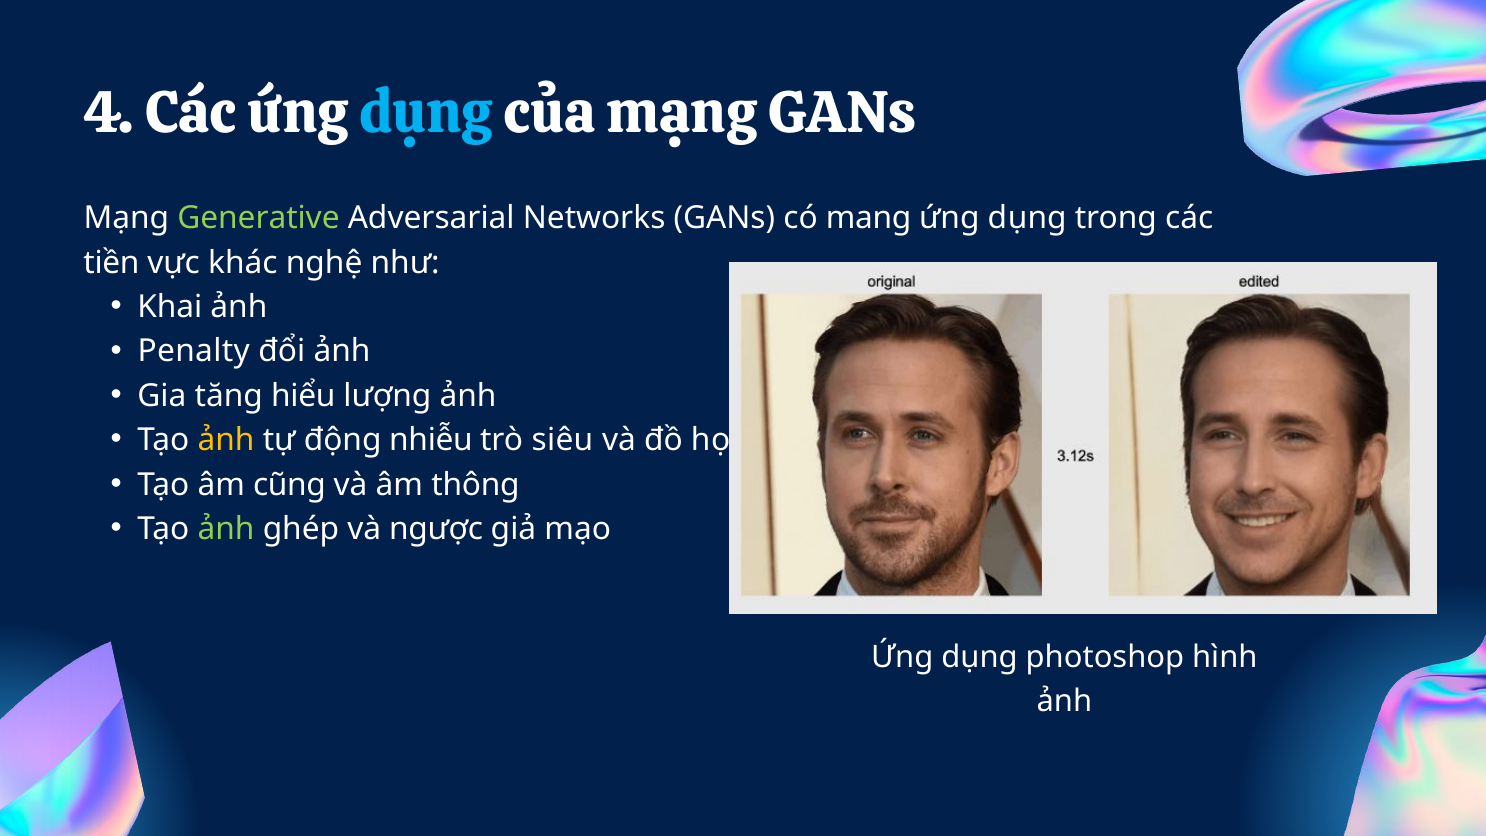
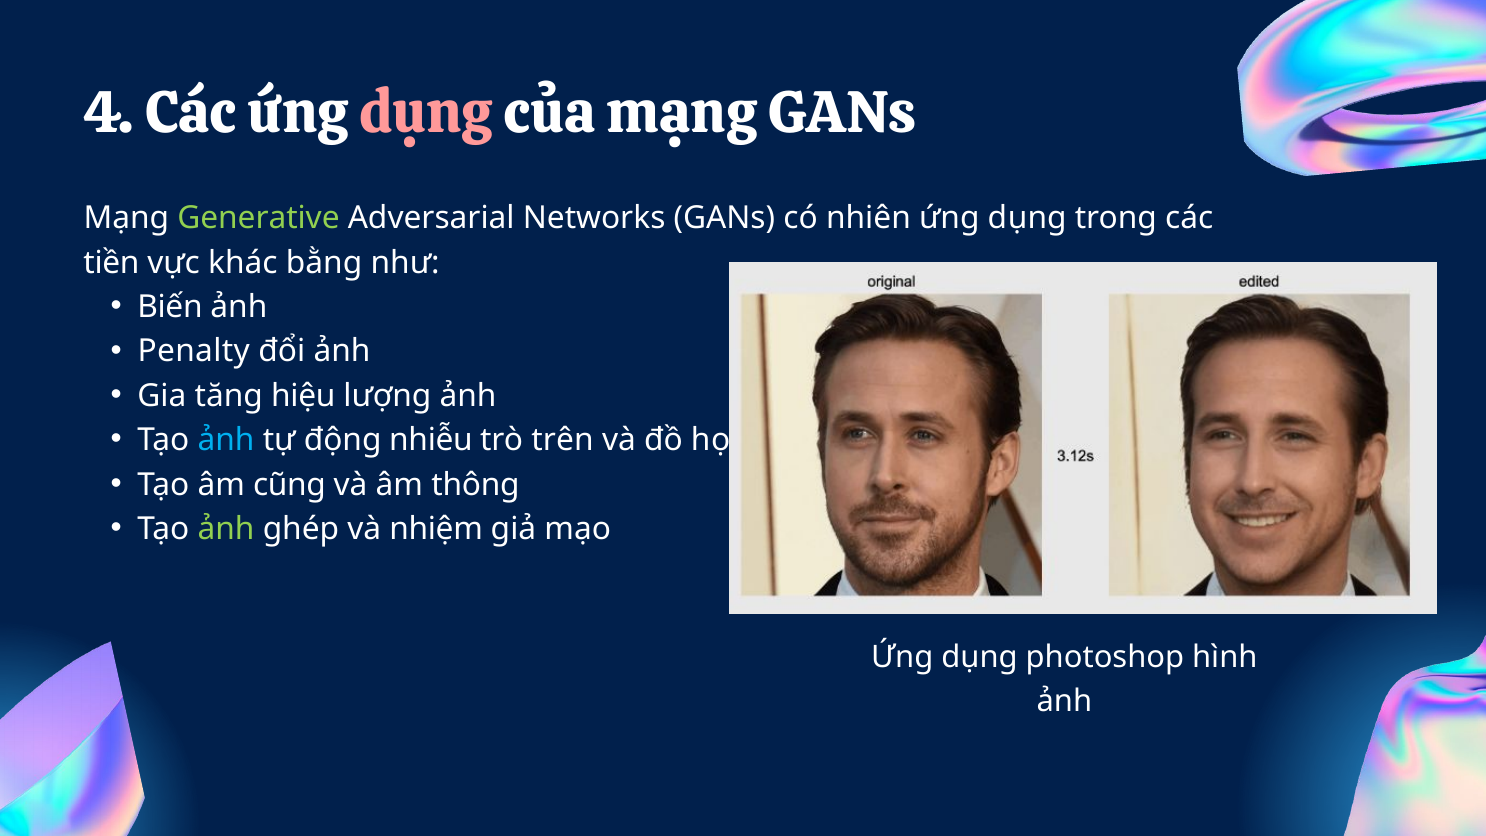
dụng colour: light blue -> pink
mang: mang -> nhiên
nghệ: nghệ -> bằng
Khai: Khai -> Biến
hiểu: hiểu -> hiệu
ảnh at (226, 440) colour: yellow -> light blue
siêu: siêu -> trên
ngược: ngược -> nhiệm
